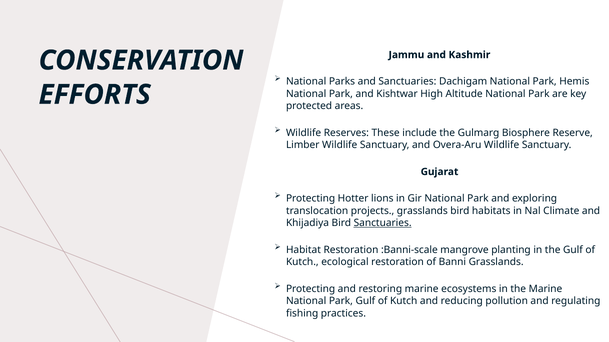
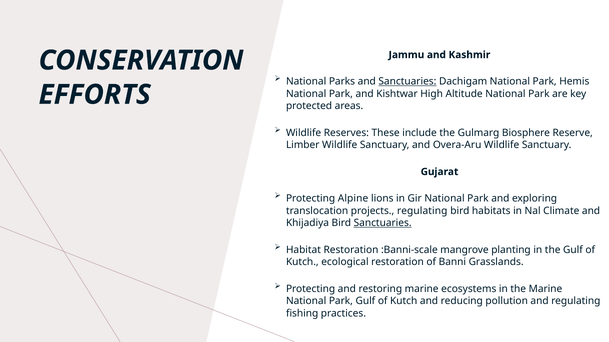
Sanctuaries at (407, 82) underline: none -> present
Hotter: Hotter -> Alpine
projects grasslands: grasslands -> regulating
